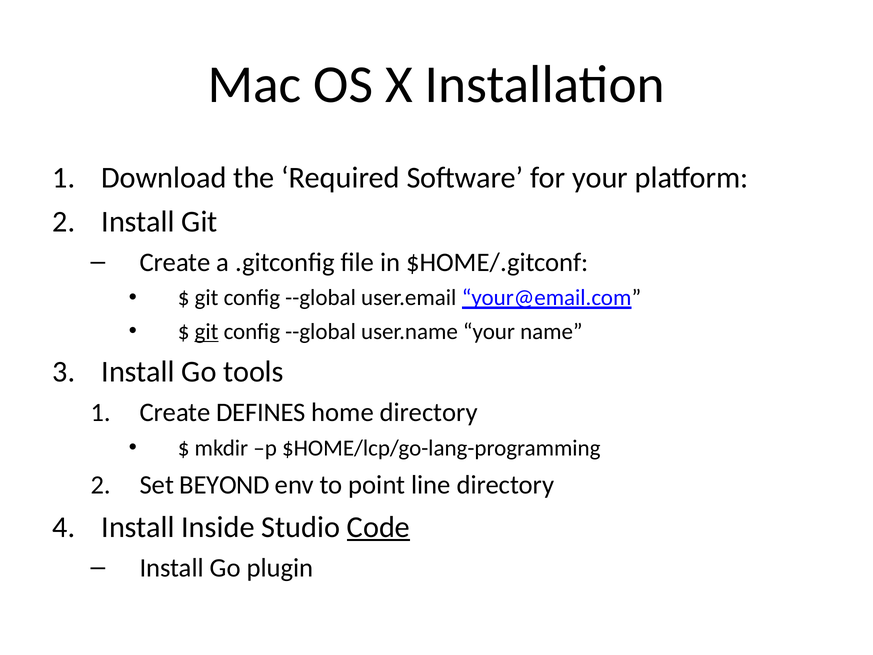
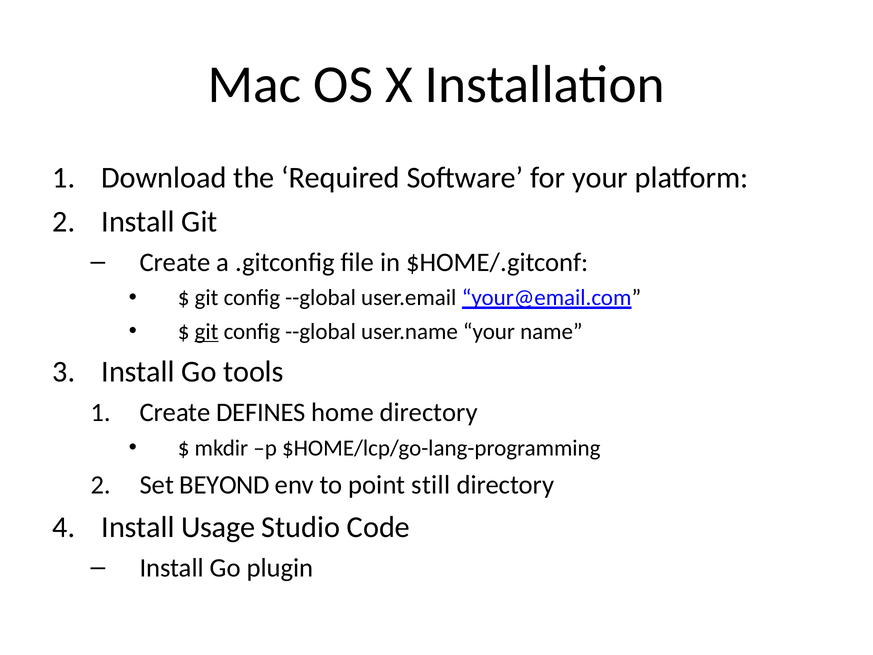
line: line -> still
Inside: Inside -> Usage
Code underline: present -> none
